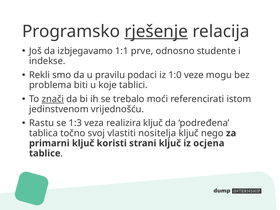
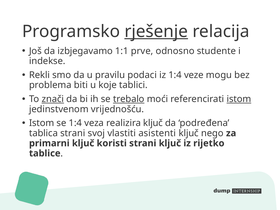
iz 1:0: 1:0 -> 1:4
trebalo underline: none -> present
istom at (239, 99) underline: none -> present
Rastu at (42, 123): Rastu -> Istom
se 1:3: 1:3 -> 1:4
tablica točno: točno -> strani
nositelja: nositelja -> asistenti
ocjena: ocjena -> rijetko
